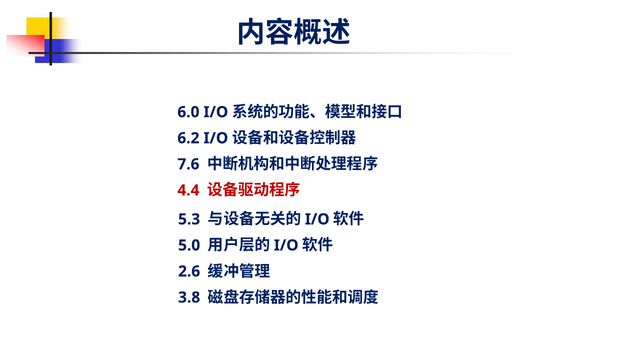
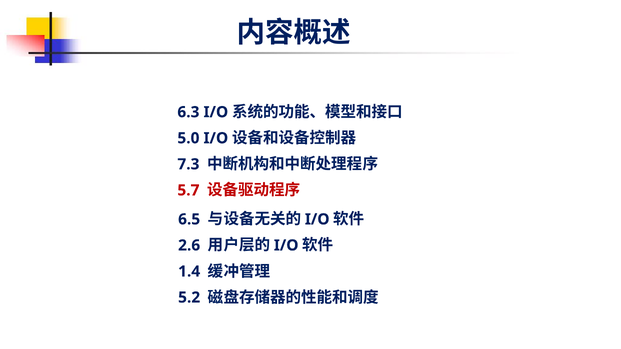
6.0: 6.0 -> 6.3
6.2: 6.2 -> 5.0
7.6: 7.6 -> 7.3
4.4: 4.4 -> 5.7
5.3: 5.3 -> 6.5
5.0: 5.0 -> 2.6
2.6: 2.6 -> 1.4
3.8: 3.8 -> 5.2
